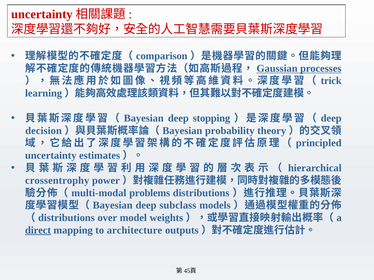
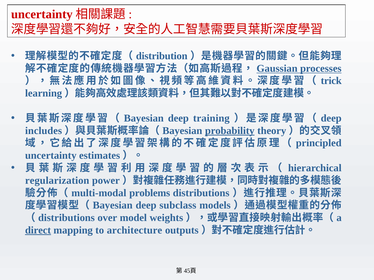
comparison: comparison -> distribution
stopping: stopping -> training
decision: decision -> includes
probability underline: none -> present
crossentrophy: crossentrophy -> regularization
